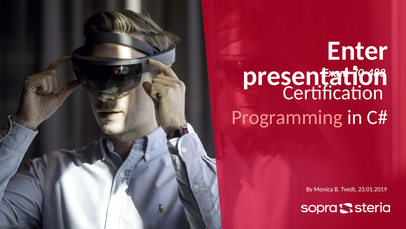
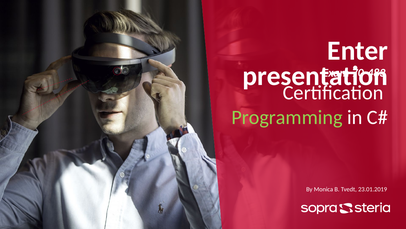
Programming colour: pink -> light green
